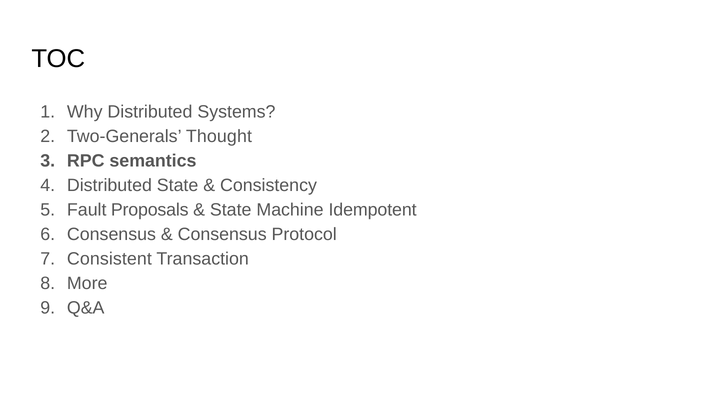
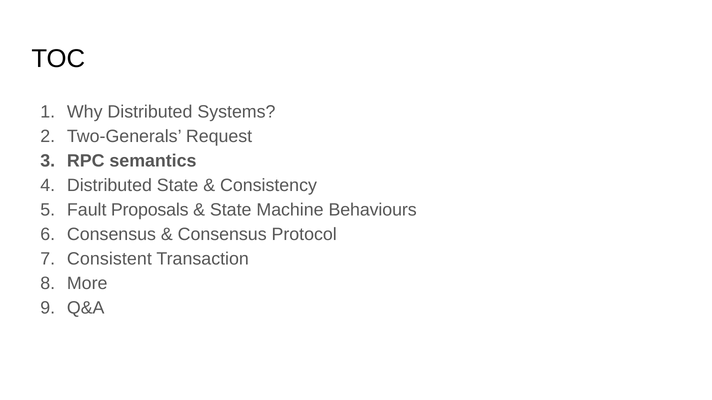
Thought: Thought -> Request
Idempotent: Idempotent -> Behaviours
